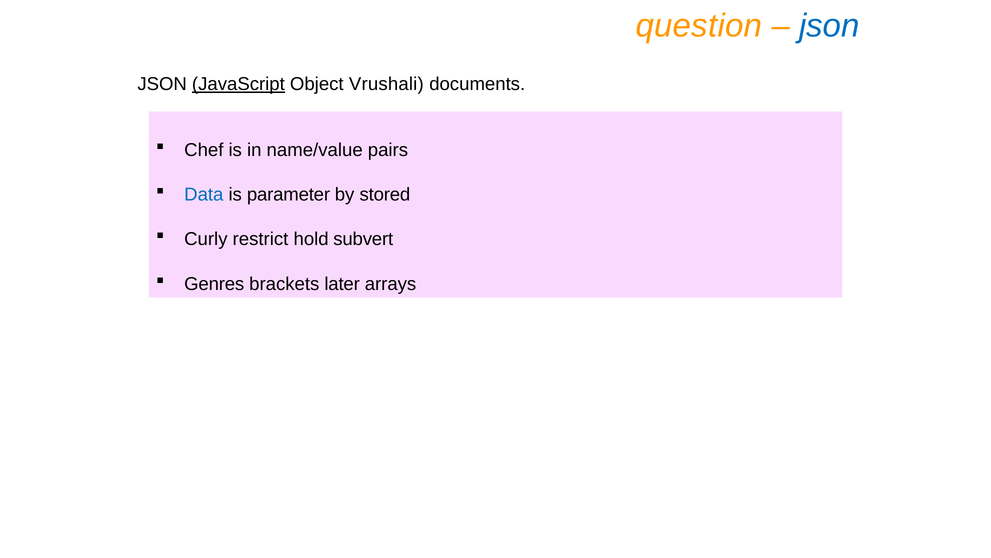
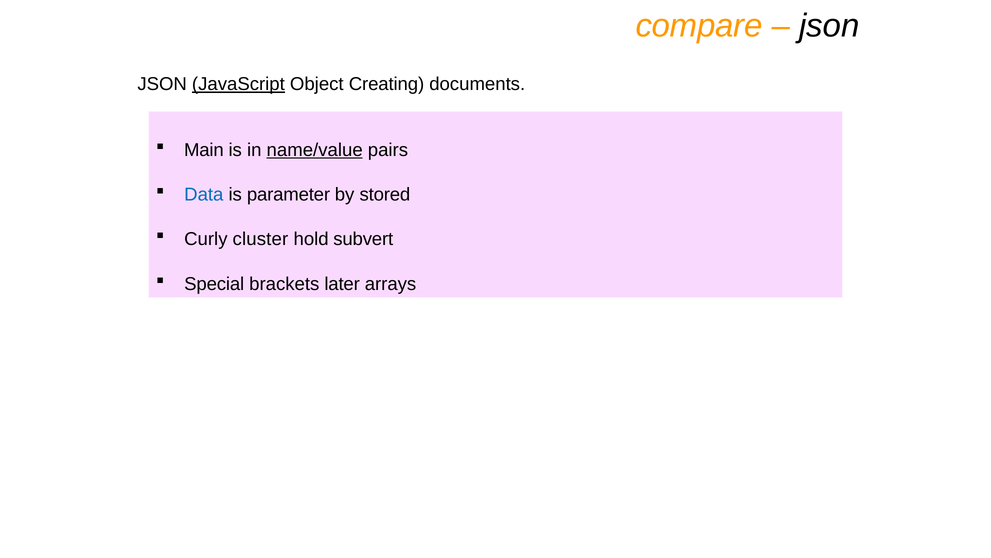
question: question -> compare
json at (829, 26) colour: blue -> black
Vrushali: Vrushali -> Creating
Chef: Chef -> Main
name/value underline: none -> present
restrict: restrict -> cluster
Genres: Genres -> Special
